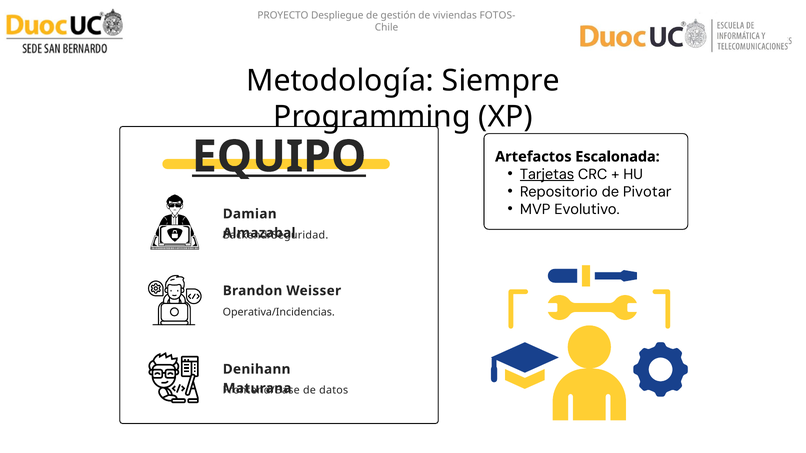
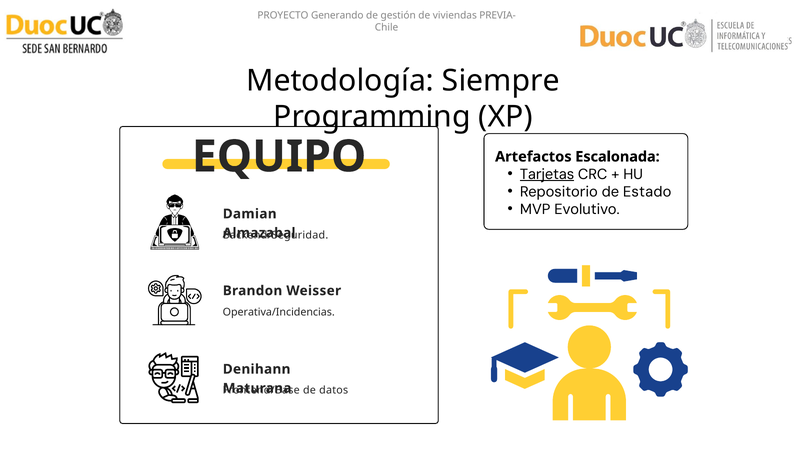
Despliegue: Despliegue -> Generando
FOTOS-: FOTOS- -> PREVIA-
EQUIPO underline: present -> none
Pivotar: Pivotar -> Estado
